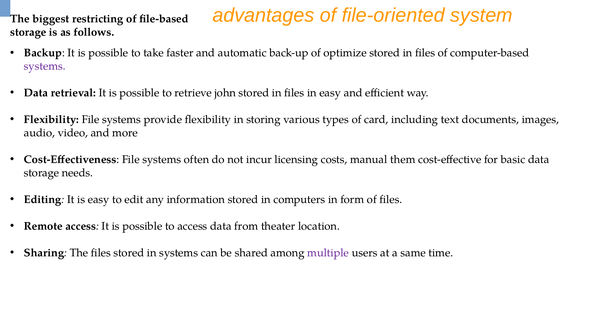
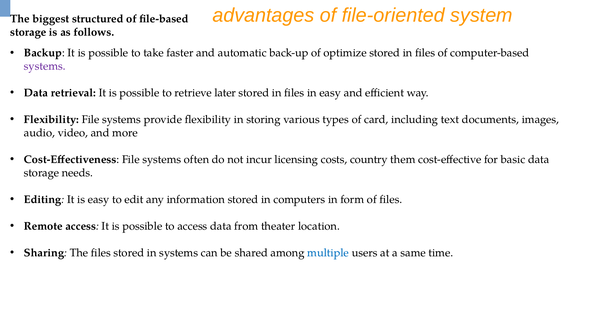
restricting: restricting -> structured
john: john -> later
manual: manual -> country
multiple colour: purple -> blue
